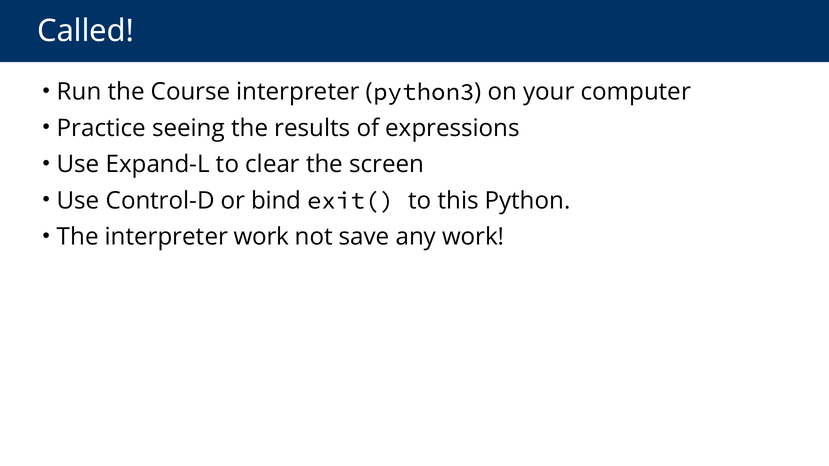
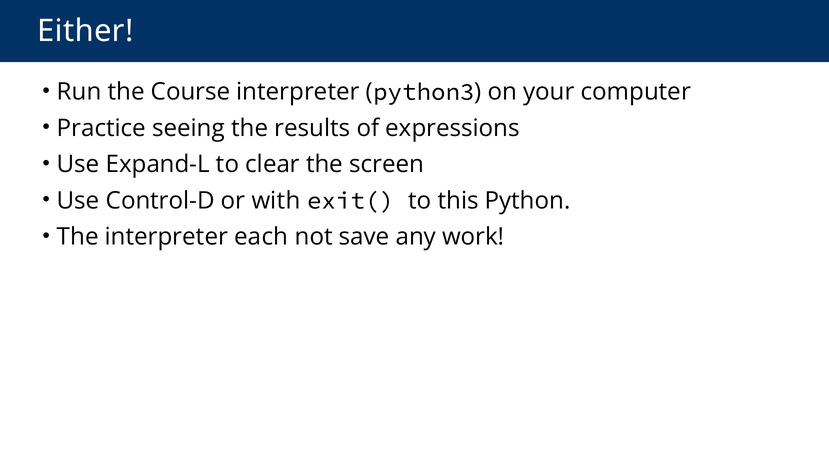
Called: Called -> Either
bind: bind -> with
interpreter work: work -> each
